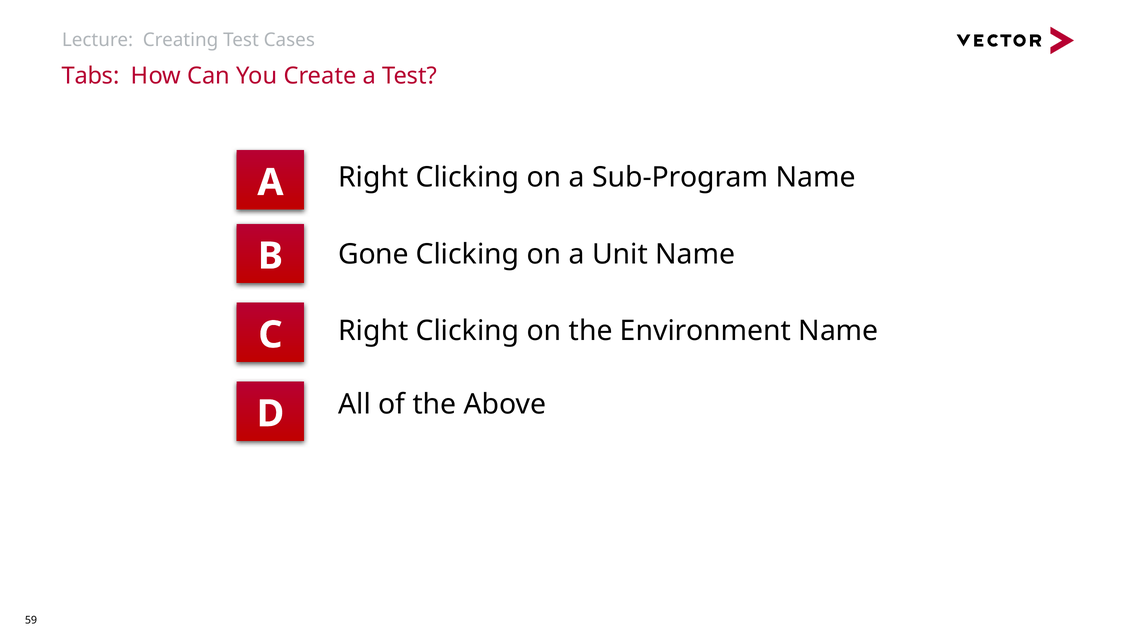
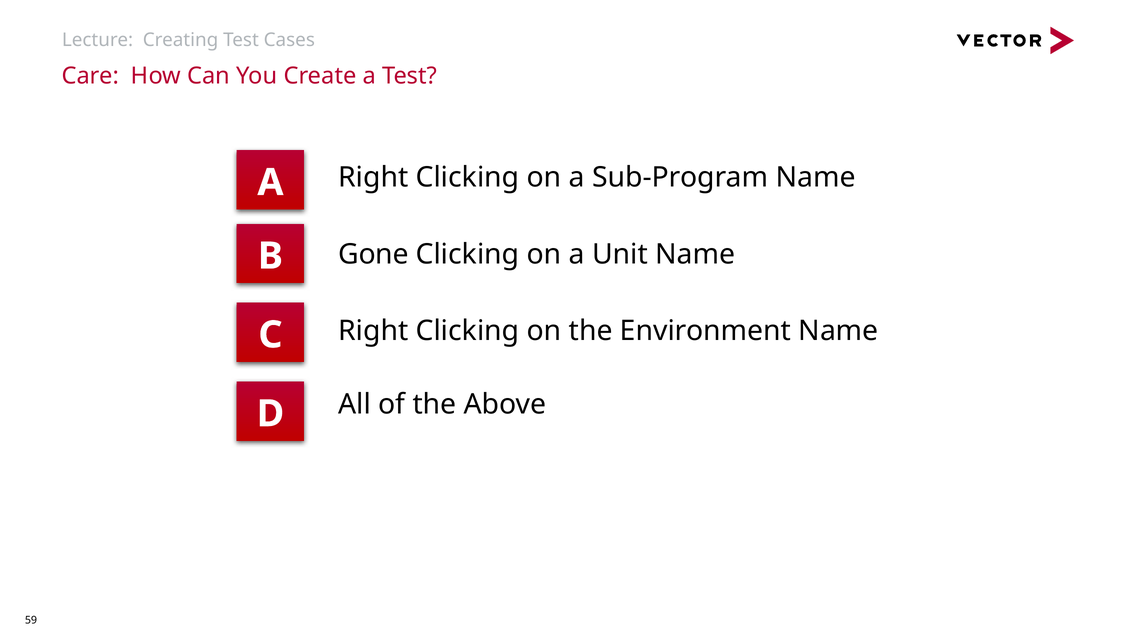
Tabs: Tabs -> Care
